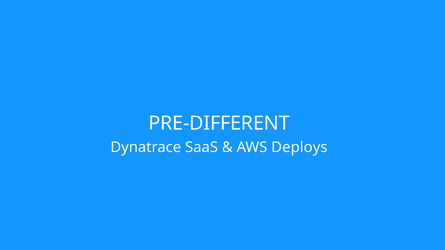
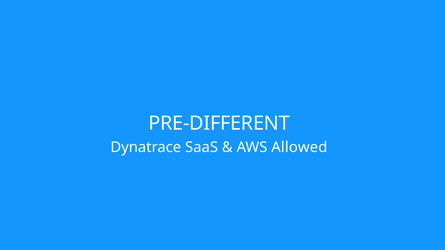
Deploys: Deploys -> Allowed
